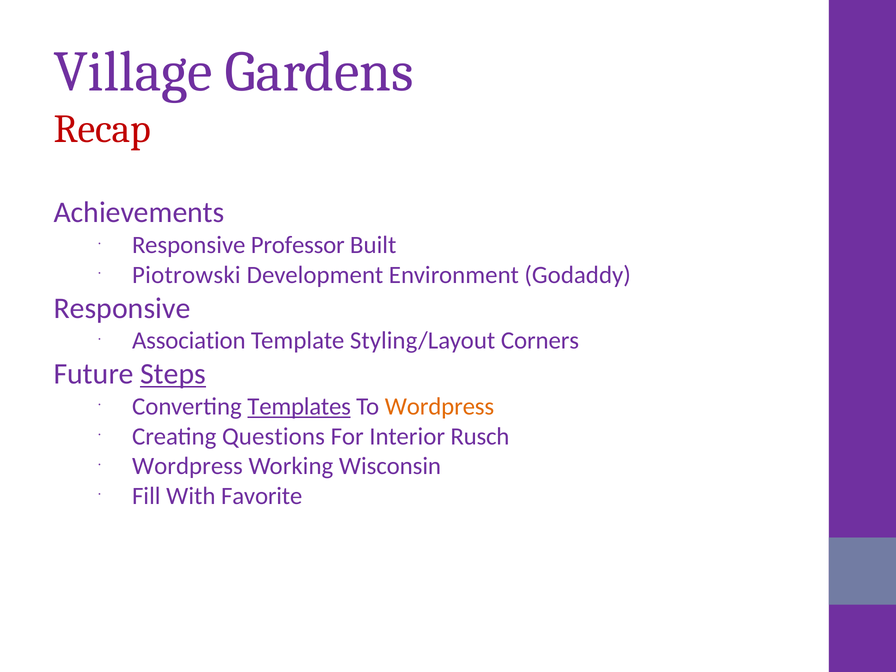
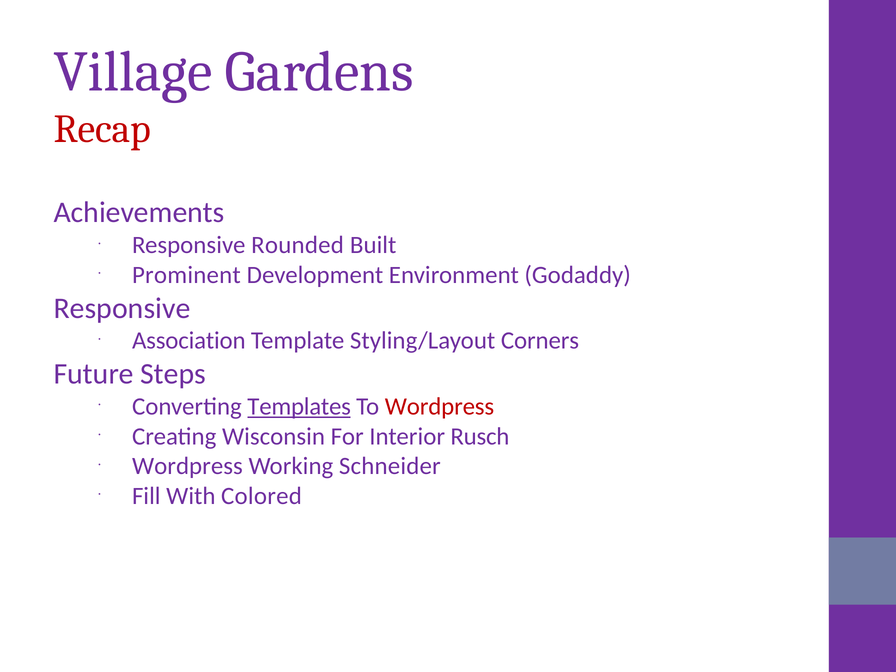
Professor: Professor -> Rounded
Piotrowski: Piotrowski -> Prominent
Steps underline: present -> none
Wordpress at (440, 406) colour: orange -> red
Questions: Questions -> Wisconsin
Wisconsin: Wisconsin -> Schneider
Favorite: Favorite -> Colored
